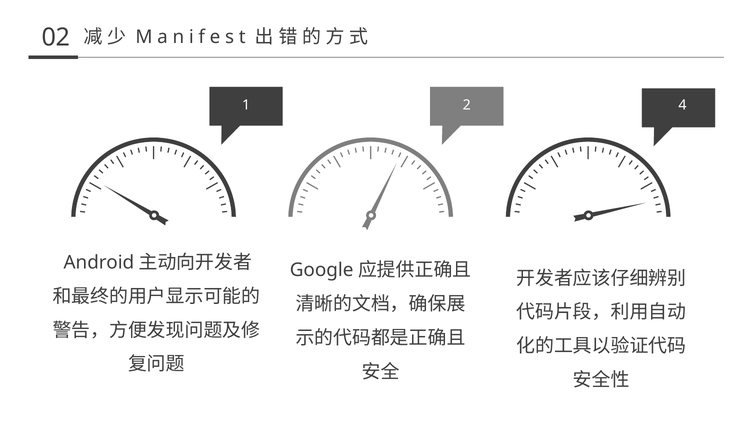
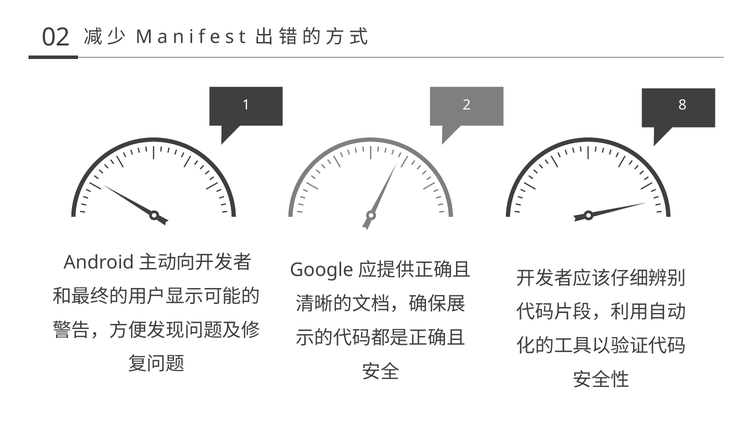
4: 4 -> 8
